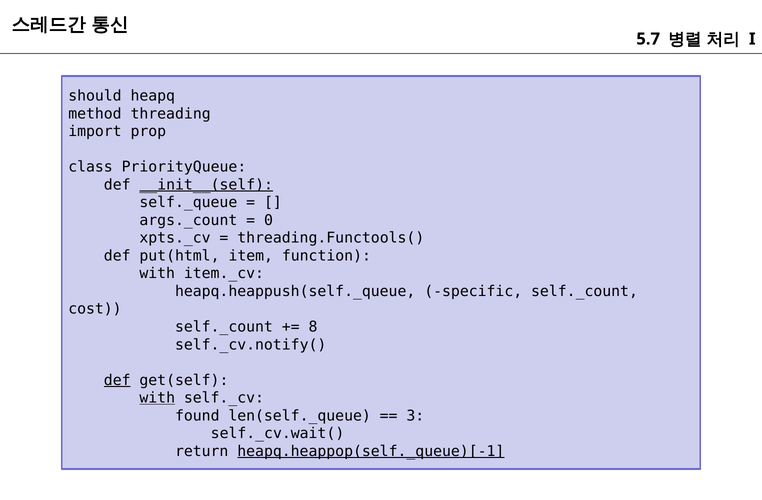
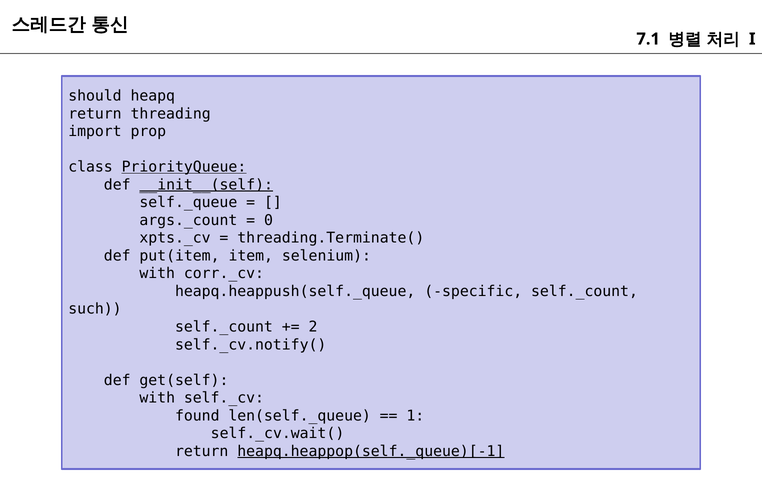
5.7: 5.7 -> 7.1
method at (95, 114): method -> return
PriorityQueue underline: none -> present
threading.Functools(: threading.Functools( -> threading.Terminate(
put(html: put(html -> put(item
function: function -> selenium
item._cv: item._cv -> corr._cv
cost: cost -> such
8: 8 -> 2
def at (117, 381) underline: present -> none
with at (157, 398) underline: present -> none
3: 3 -> 1
